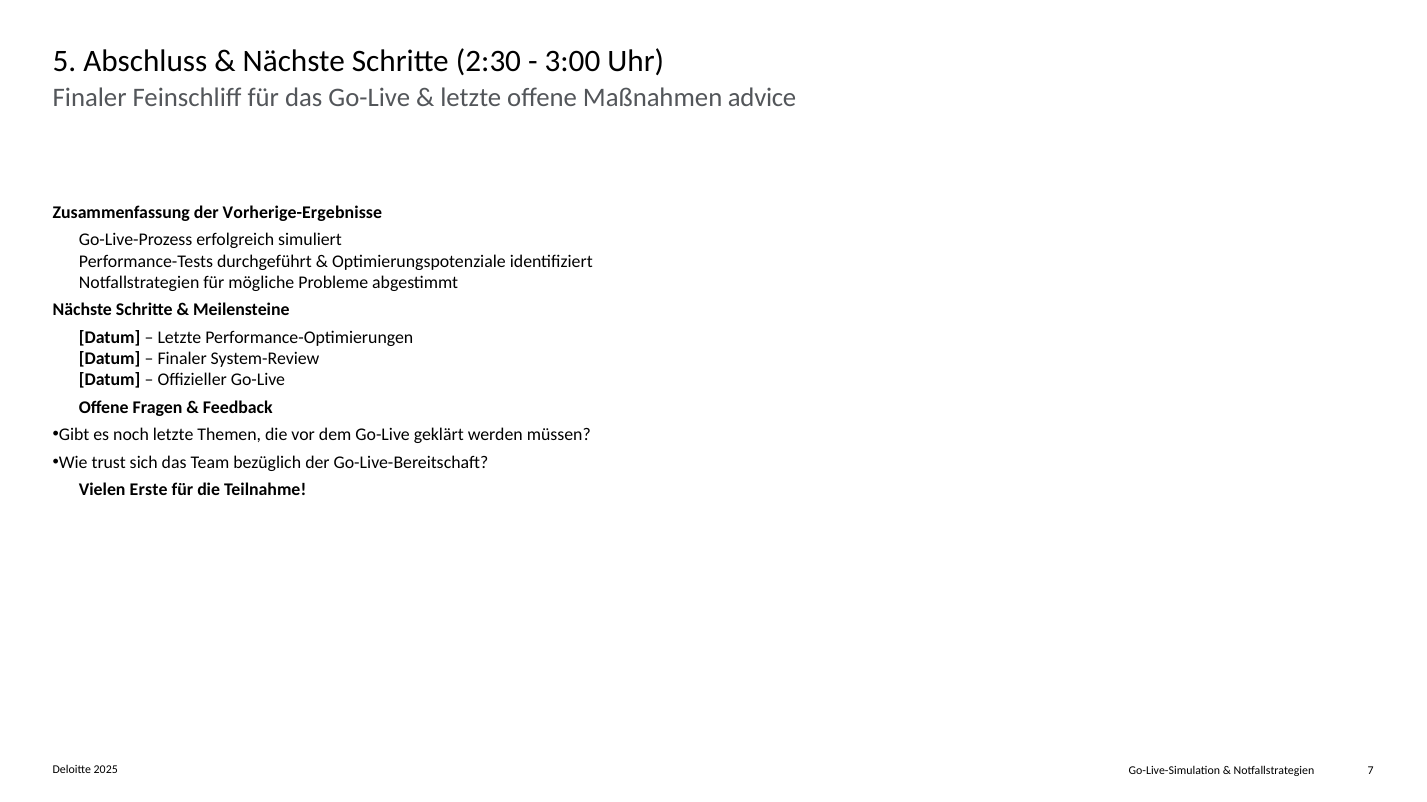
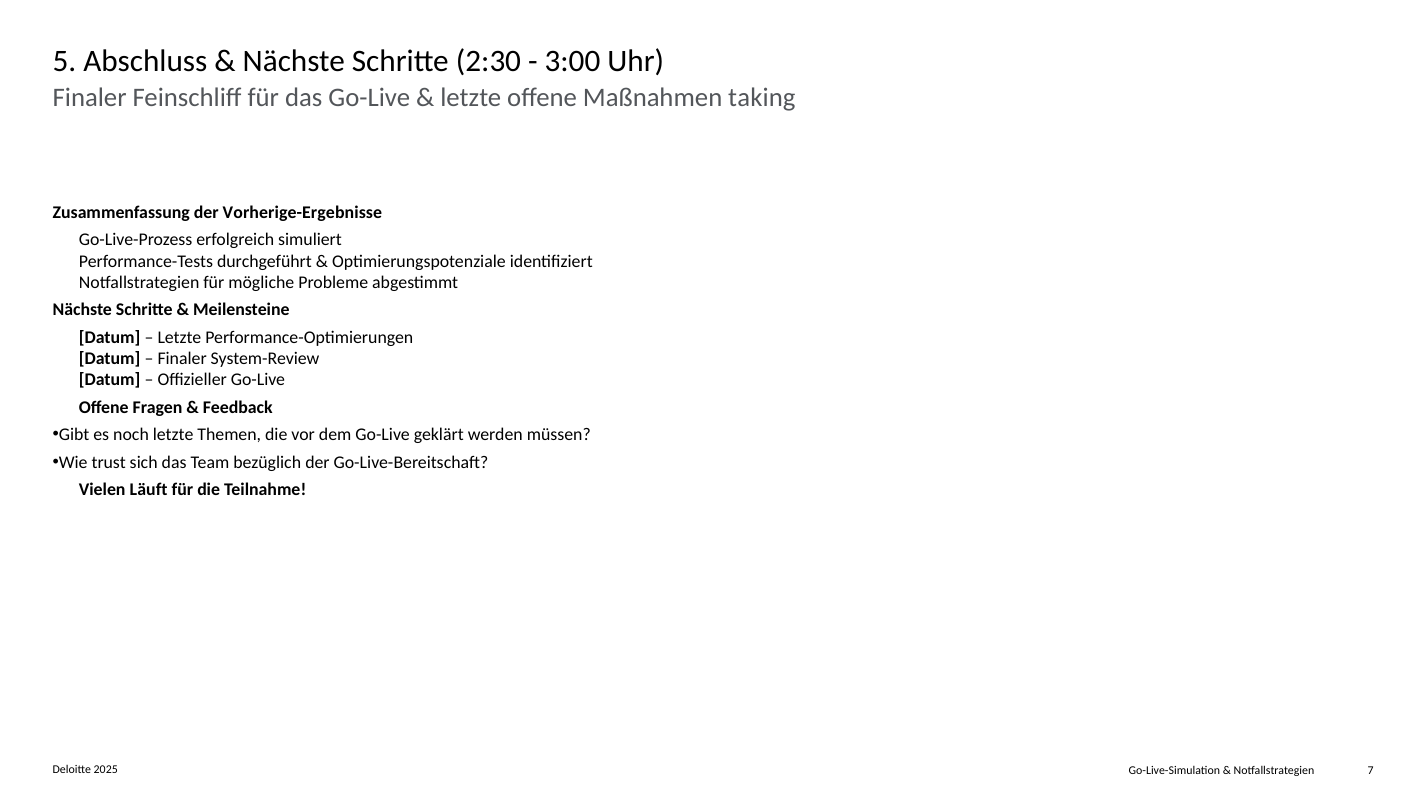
advice: advice -> taking
Erste: Erste -> Läuft
